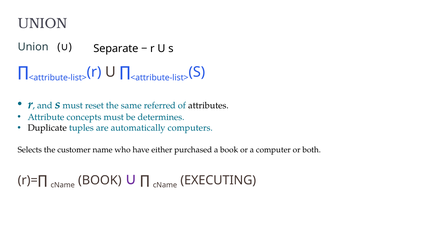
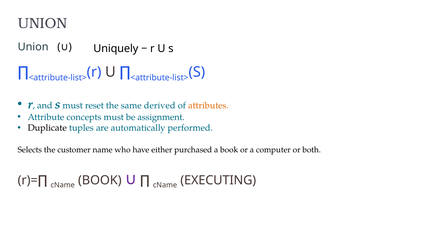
Separate: Separate -> Uniquely
referred: referred -> derived
attributes colour: black -> orange
determines: determines -> assignment
computers: computers -> performed
